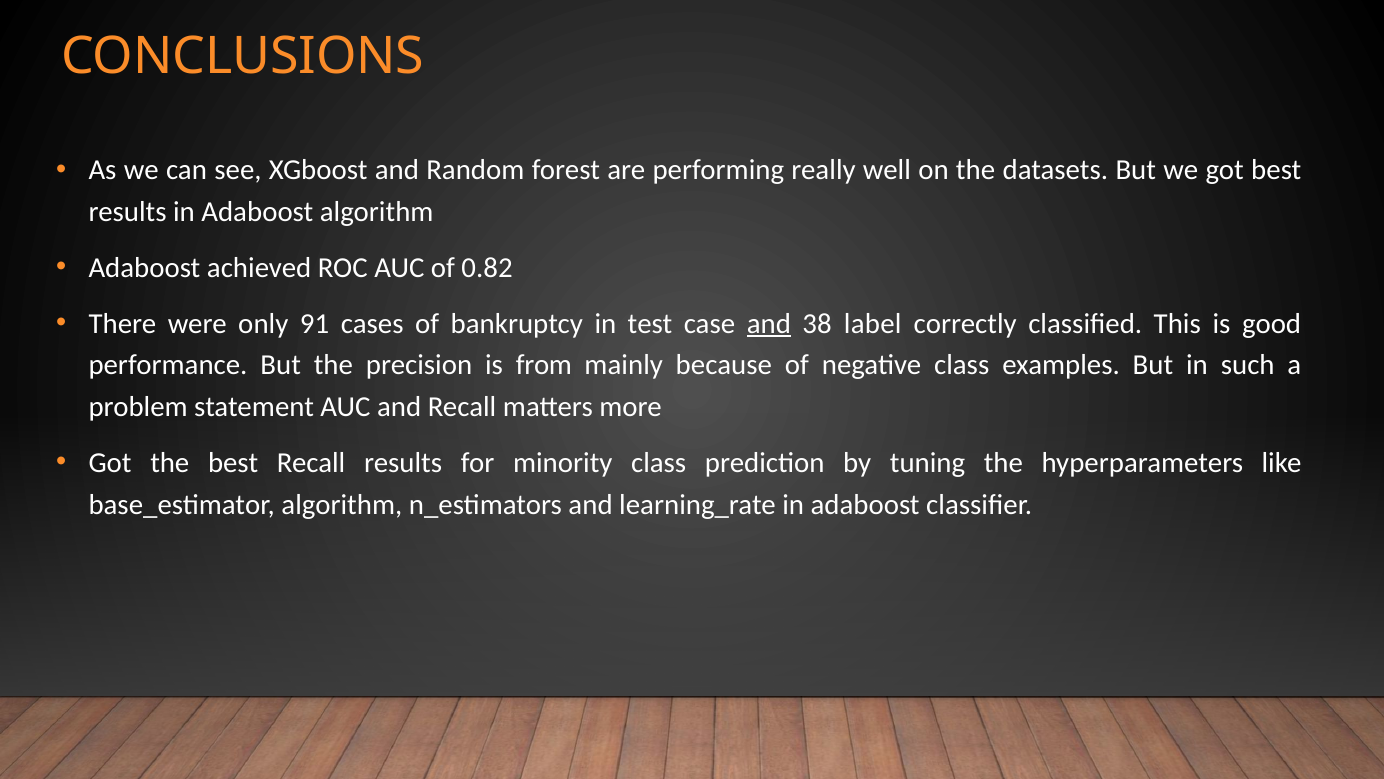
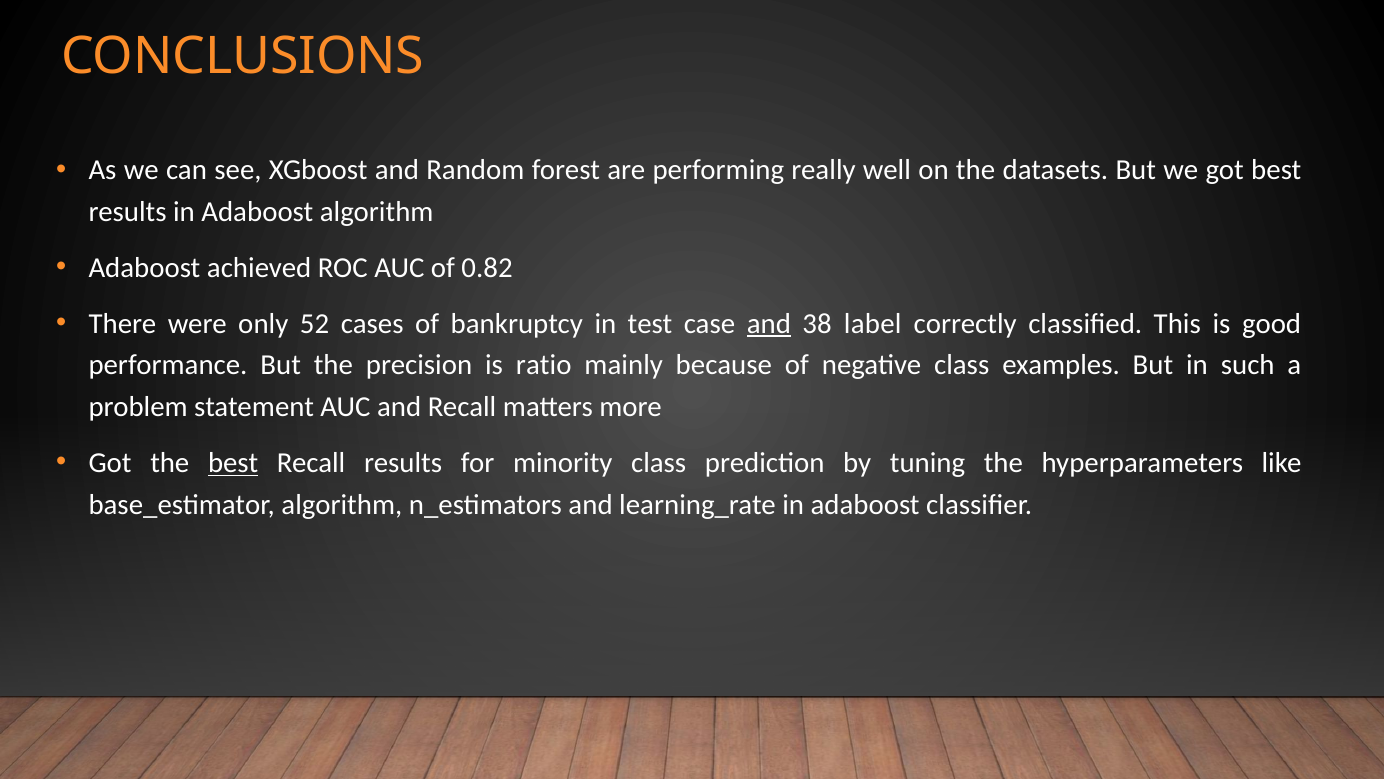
91: 91 -> 52
from: from -> ratio
best at (233, 463) underline: none -> present
